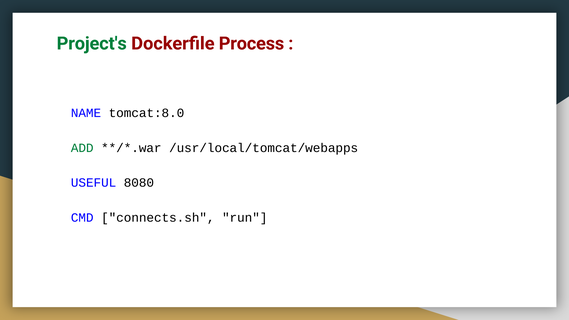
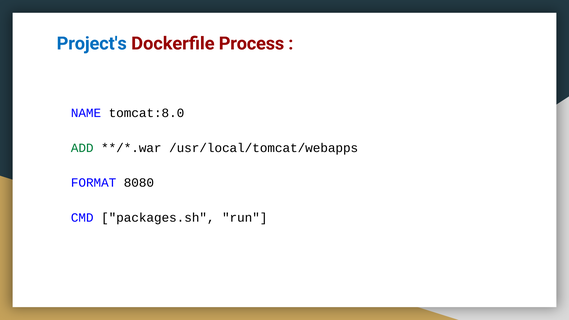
Project's colour: green -> blue
USEFUL: USEFUL -> FORMAT
connects.sh: connects.sh -> packages.sh
